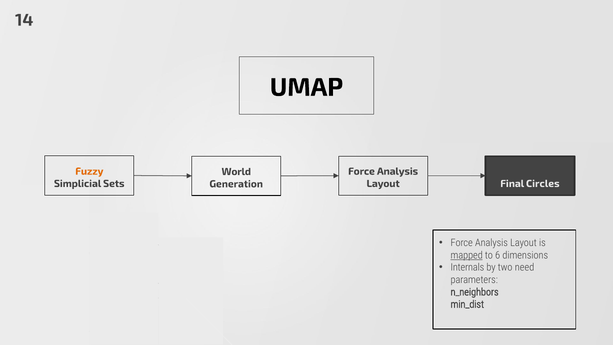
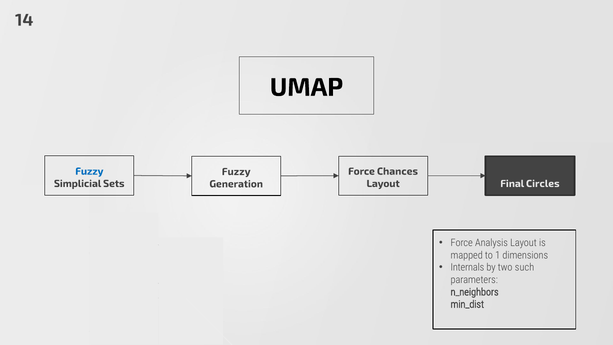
Fuzzy at (89, 171) colour: orange -> blue
Analysis at (398, 171): Analysis -> Chances
World at (236, 172): World -> Fuzzy
mapped underline: present -> none
6: 6 -> 1
need: need -> such
